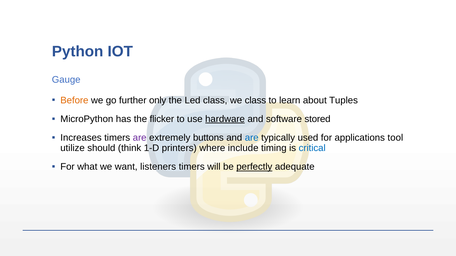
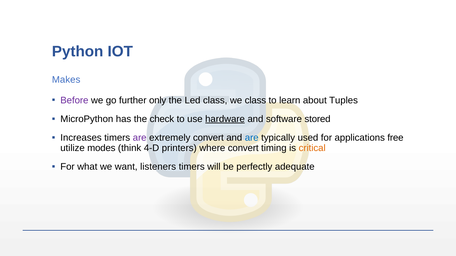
Gauge: Gauge -> Makes
Before colour: orange -> purple
flicker: flicker -> check
extremely buttons: buttons -> convert
tool: tool -> free
should: should -> modes
1-D: 1-D -> 4-D
where include: include -> convert
critical colour: blue -> orange
perfectly underline: present -> none
